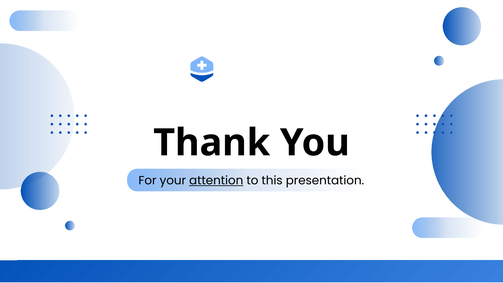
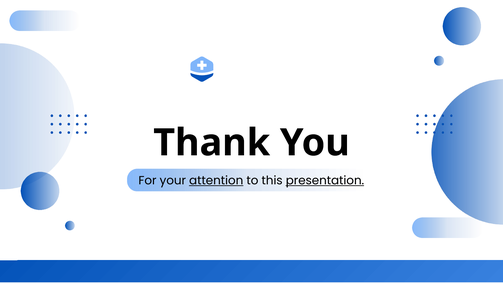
presentation underline: none -> present
